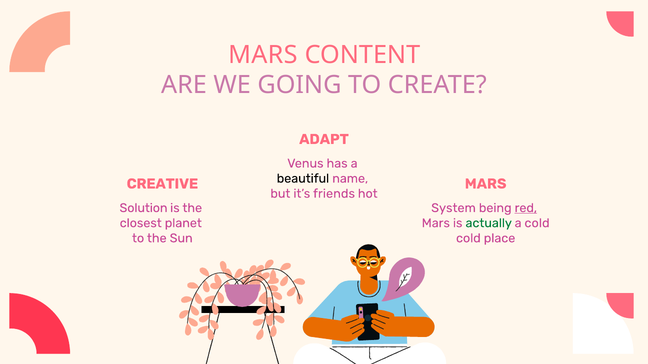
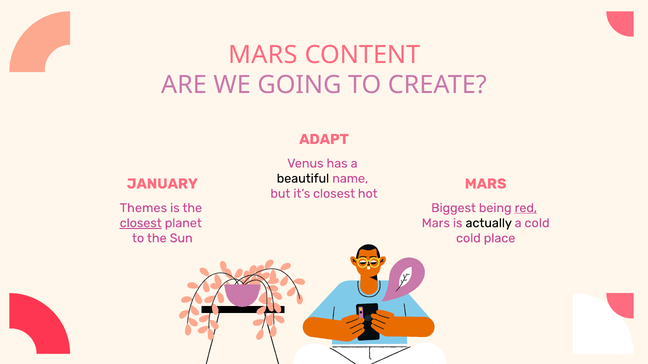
CREATIVE: CREATIVE -> JANUARY
it’s friends: friends -> closest
Solution: Solution -> Themes
System: System -> Biggest
closest at (141, 223) underline: none -> present
actually colour: green -> black
